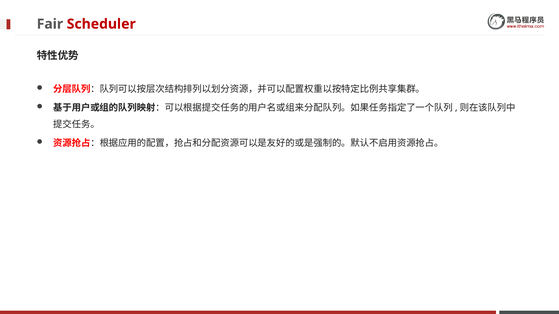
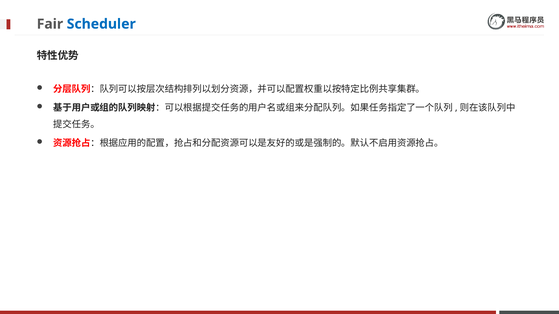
Scheduler colour: red -> blue
